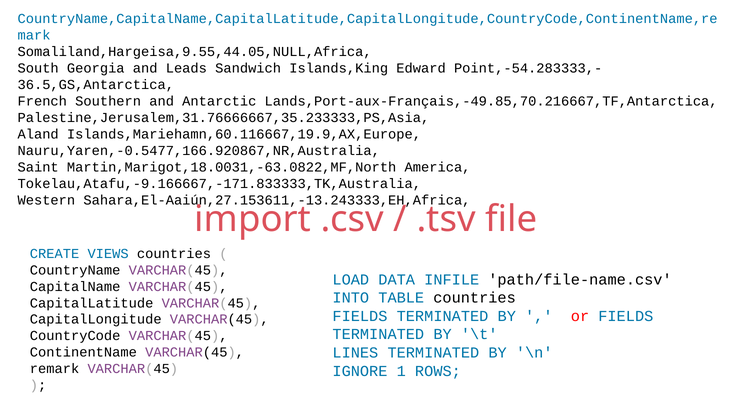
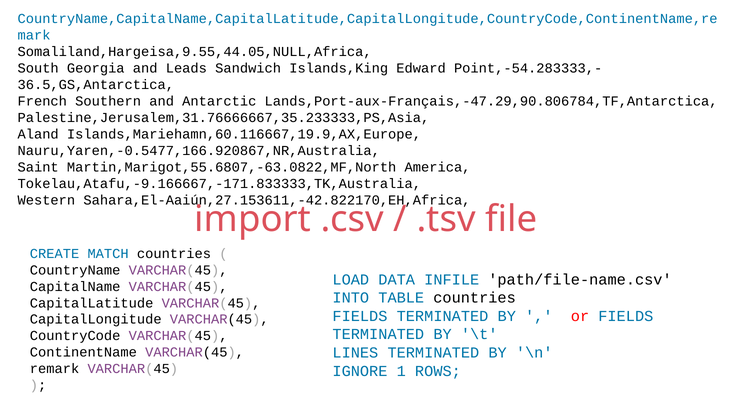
Lands,Port-aux-Français,-49.85,70.216667,TF,Antarctica: Lands,Port-aux-Français,-49.85,70.216667,TF,Antarctica -> Lands,Port-aux-Français,-47.29,90.806784,TF,Antarctica
Martin,Marigot,18.0031,-63.0822,MF,North: Martin,Marigot,18.0031,-63.0822,MF,North -> Martin,Marigot,55.6807,-63.0822,MF,North
Sahara,El-Aaiún,27.153611,-13.243333,EH,Africa: Sahara,El-Aaiún,27.153611,-13.243333,EH,Africa -> Sahara,El-Aaiún,27.153611,-42.822170,EH,Africa
VIEWS: VIEWS -> MATCH
